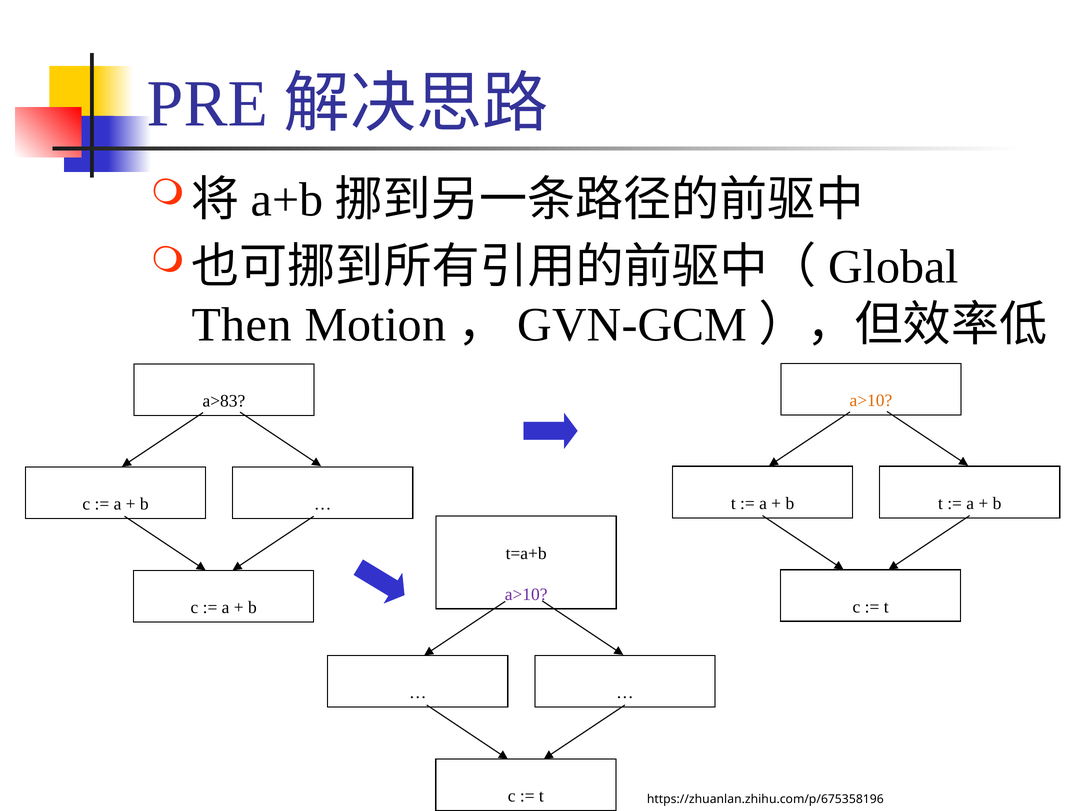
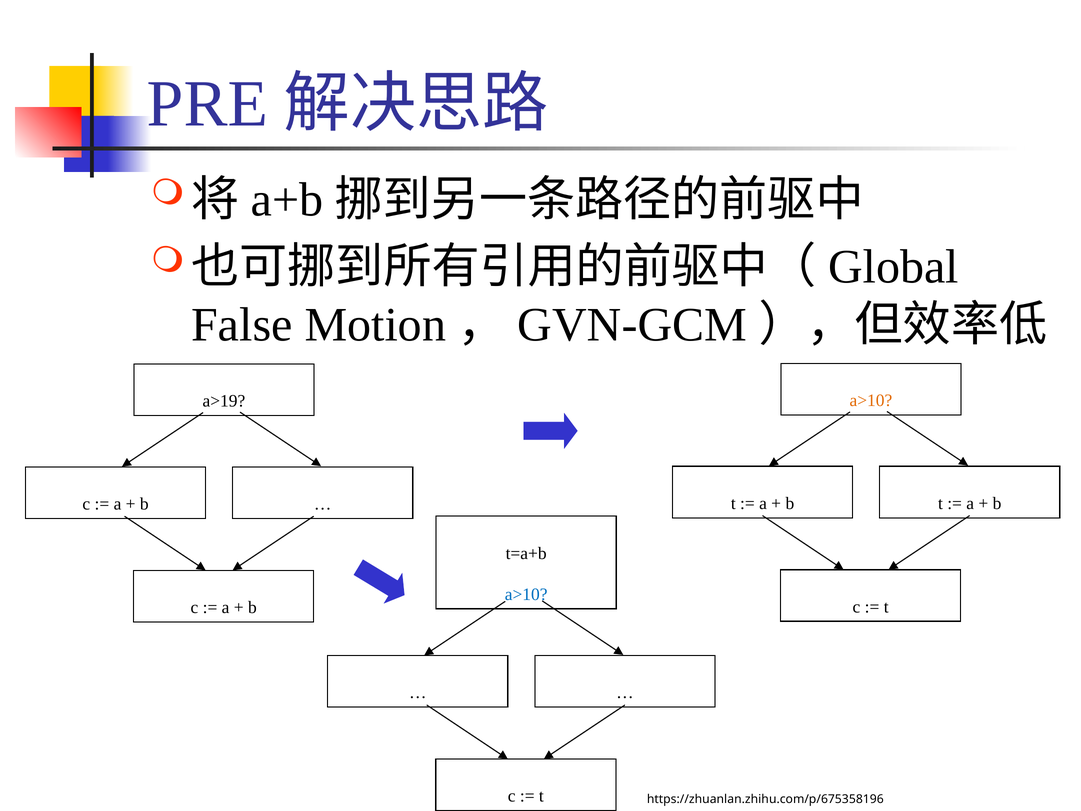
Then: Then -> False
a>83: a>83 -> a>19
a>10 at (526, 594) colour: purple -> blue
